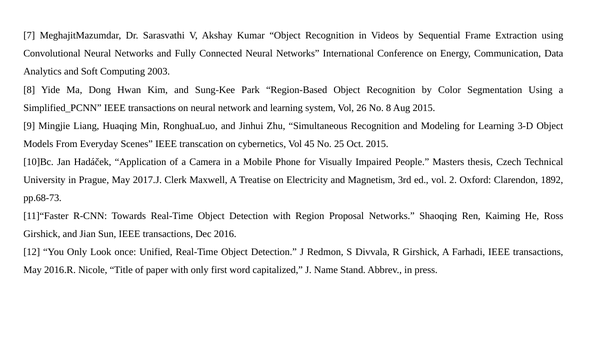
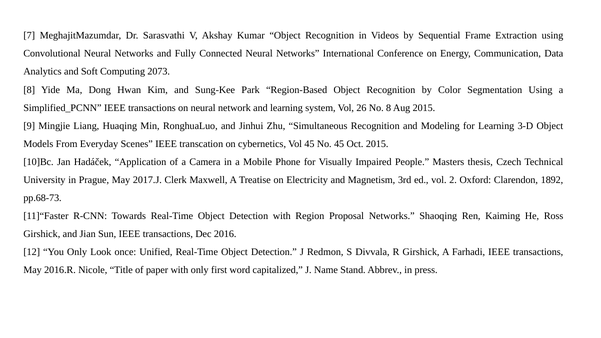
2003: 2003 -> 2073
No 25: 25 -> 45
